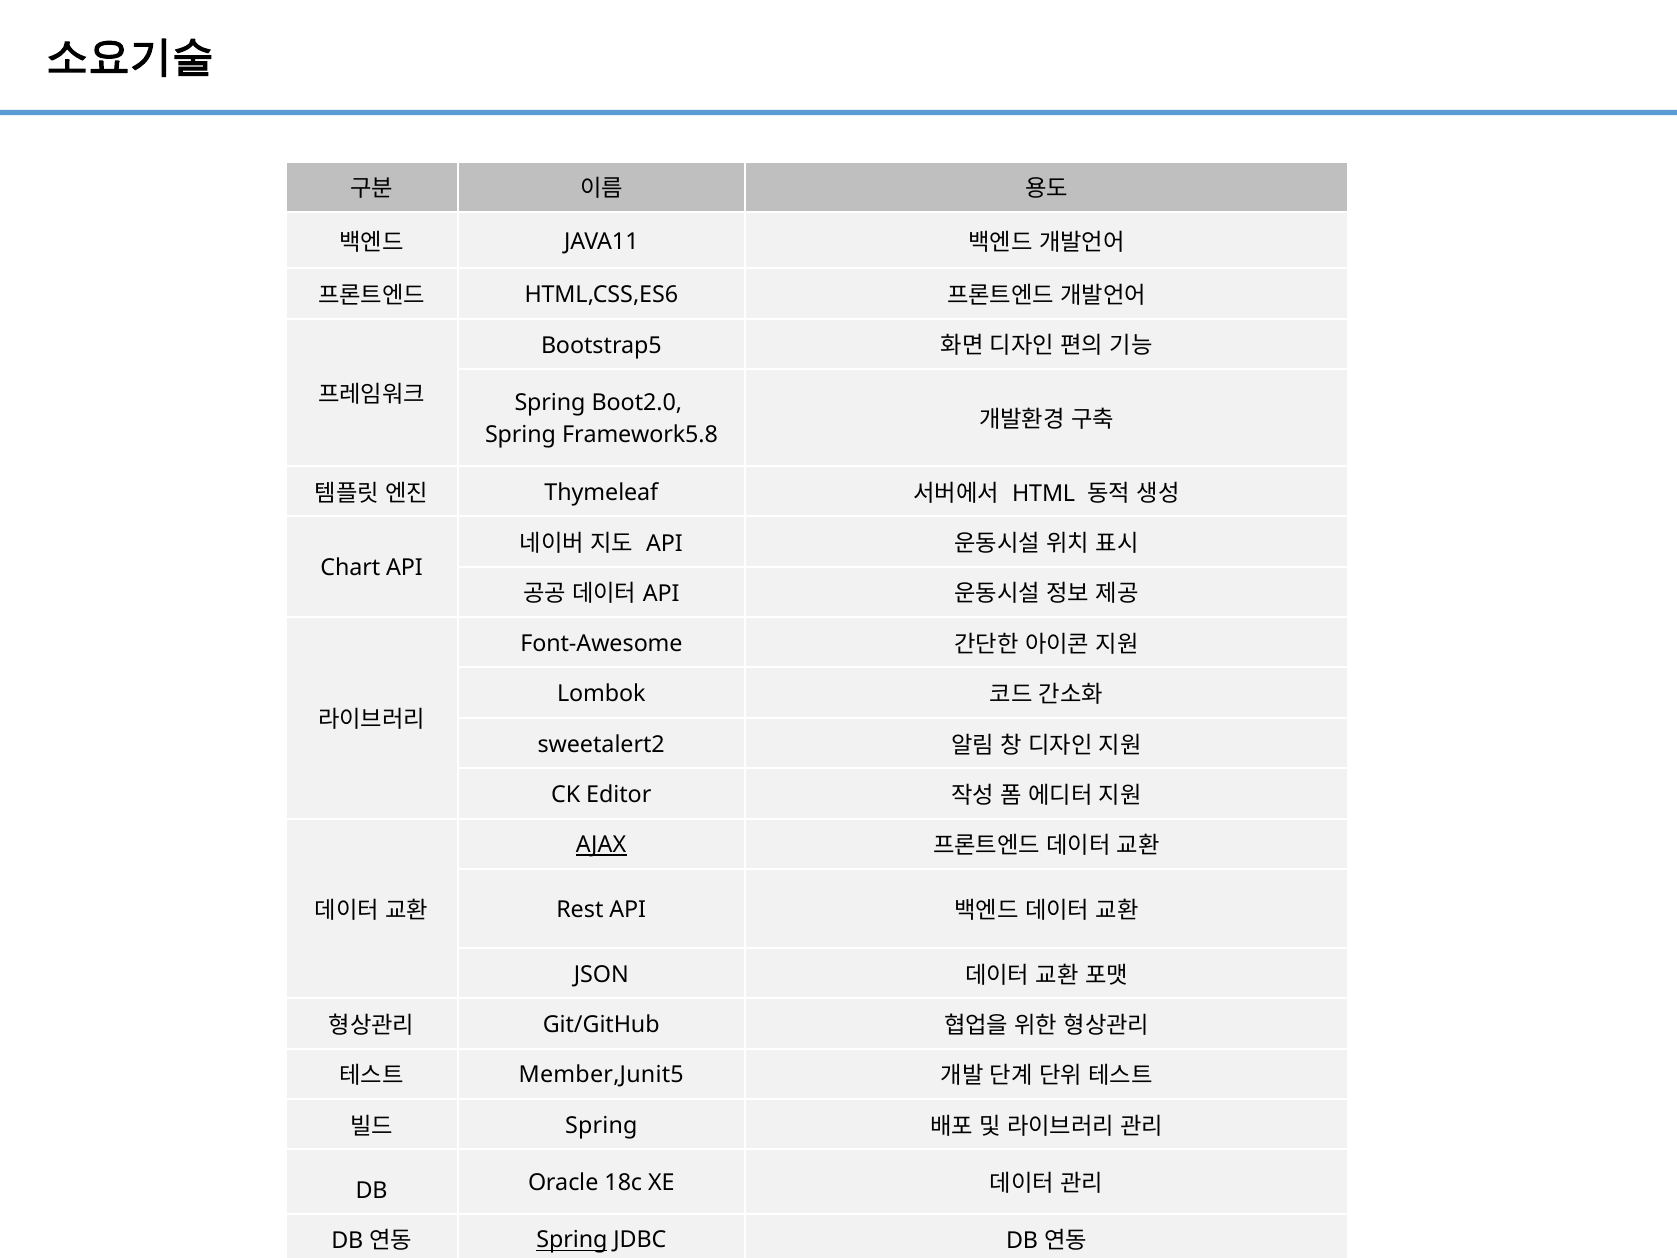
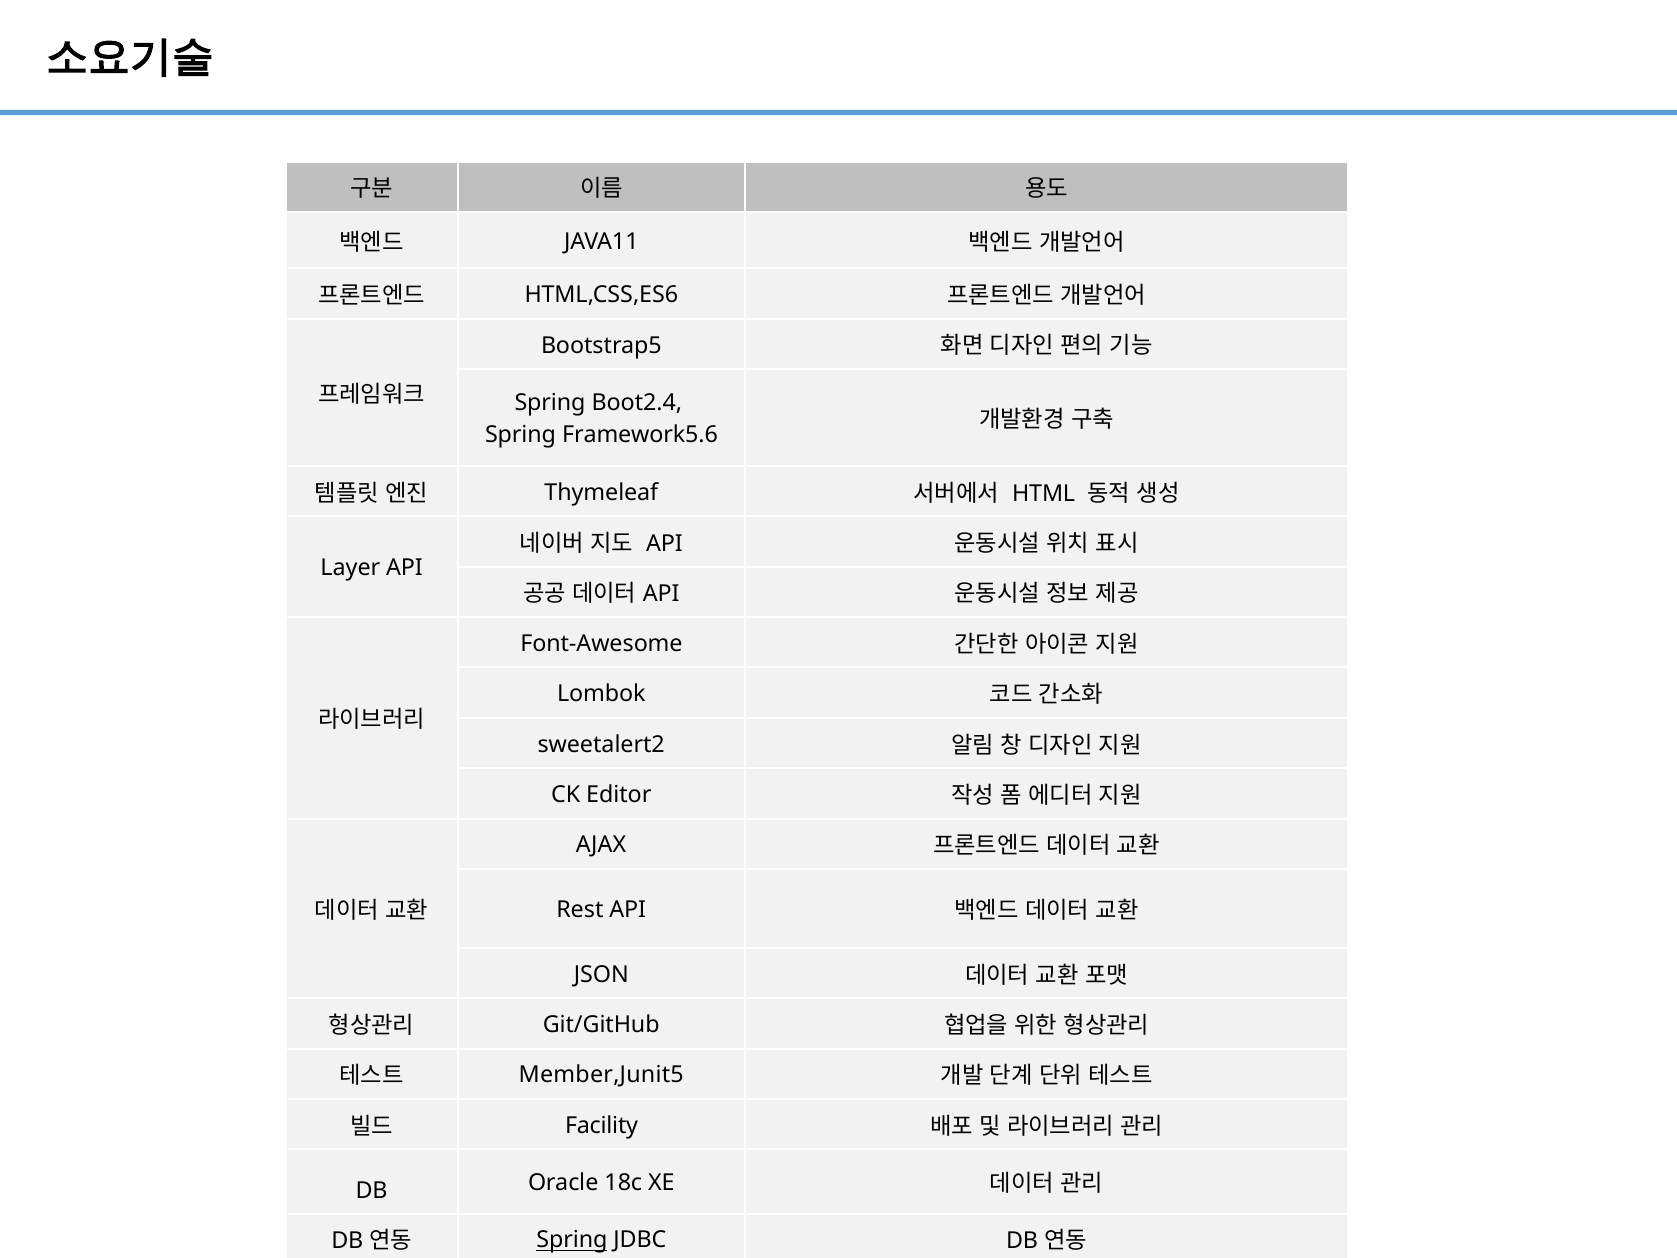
Boot2.0: Boot2.0 -> Boot2.4
Framework5.8: Framework5.8 -> Framework5.6
Chart: Chart -> Layer
AJAX underline: present -> none
Spring at (601, 1125): Spring -> Facility
